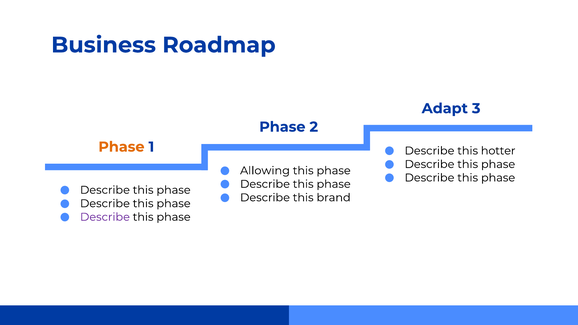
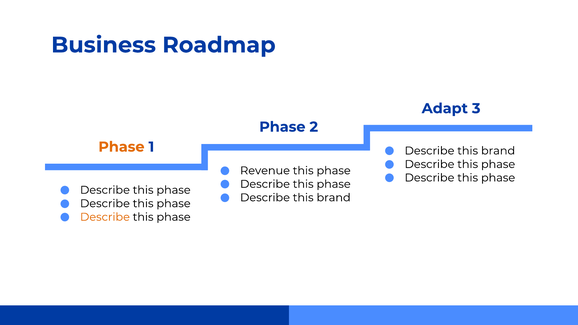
hotter at (498, 151): hotter -> brand
Allowing: Allowing -> Revenue
Describe at (105, 217) colour: purple -> orange
